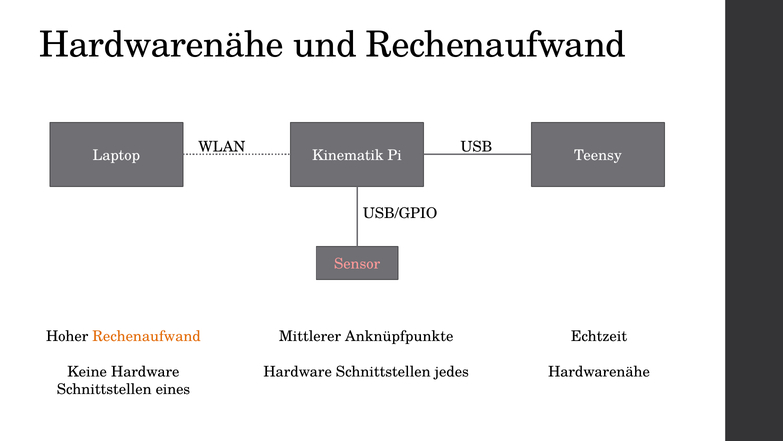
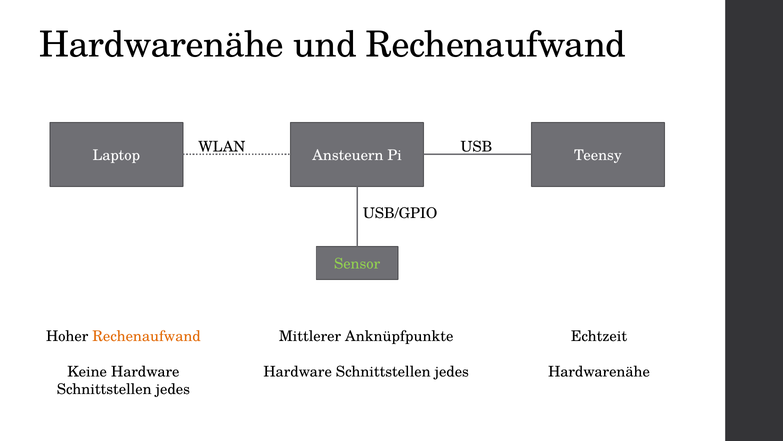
Kinematik: Kinematik -> Ansteuern
Sensor colour: pink -> light green
eines at (173, 389): eines -> jedes
